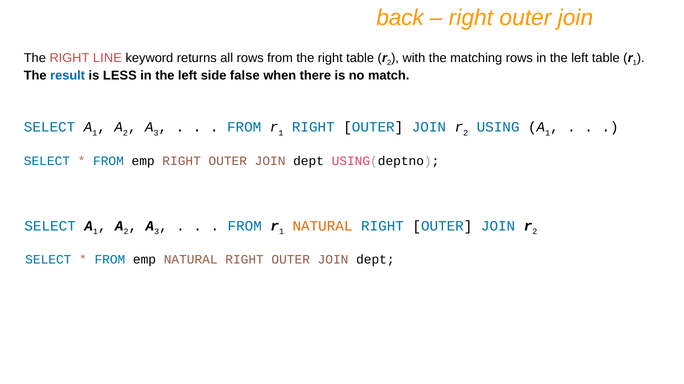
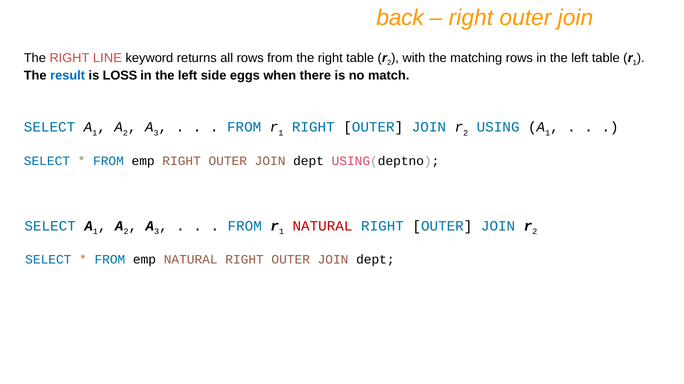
LESS: LESS -> LOSS
false: false -> eggs
NATURAL at (323, 226) colour: orange -> red
